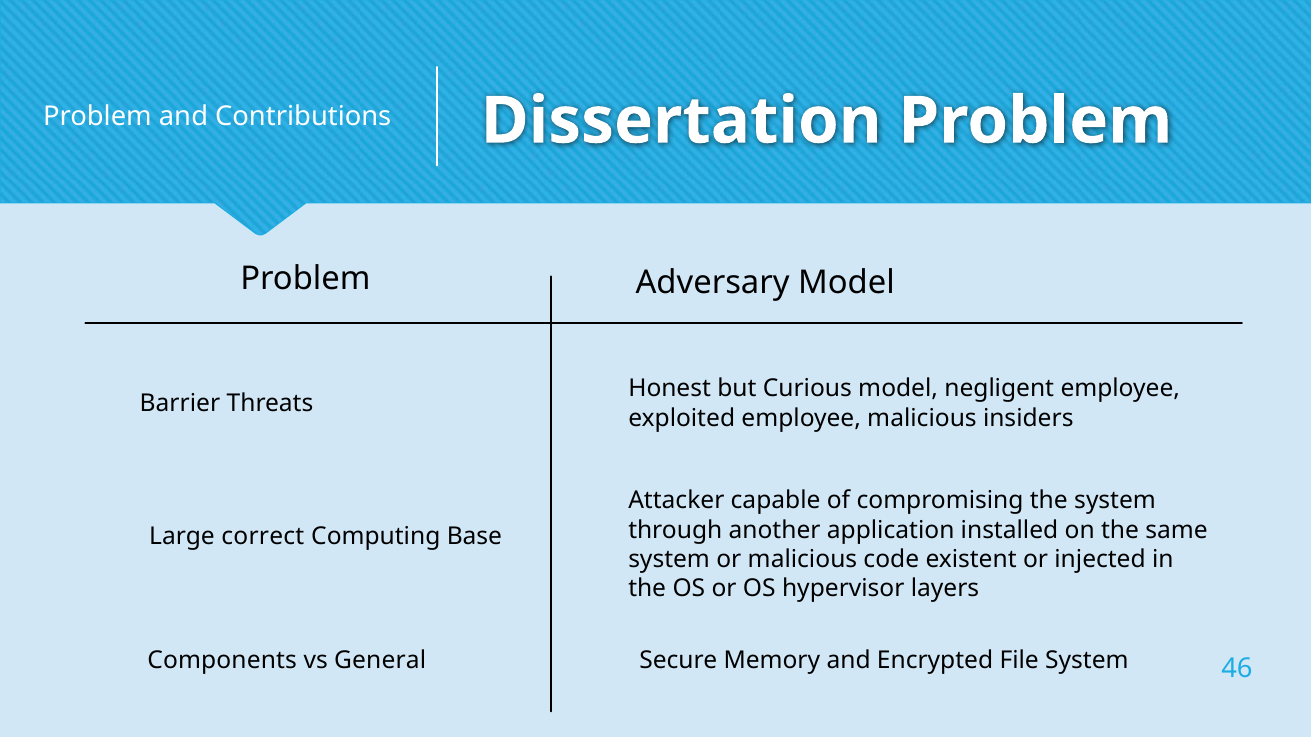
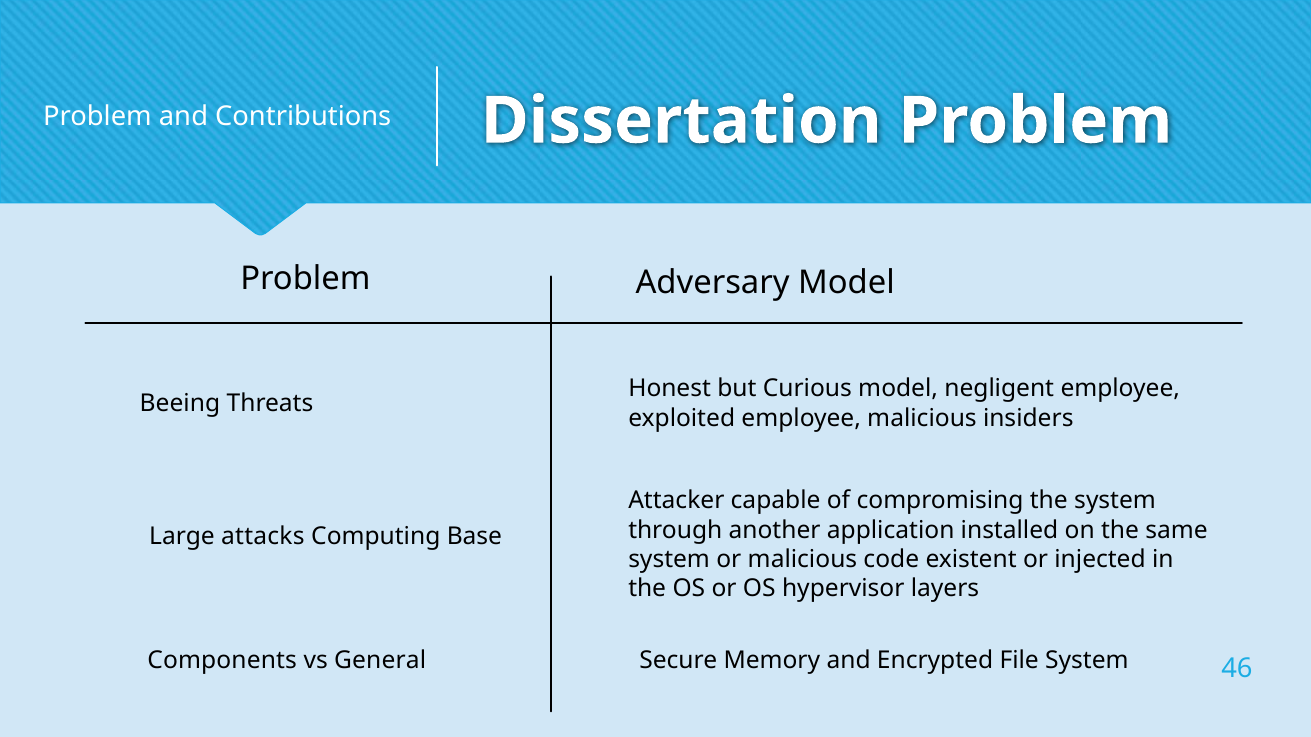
Barrier: Barrier -> Beeing
correct: correct -> attacks
